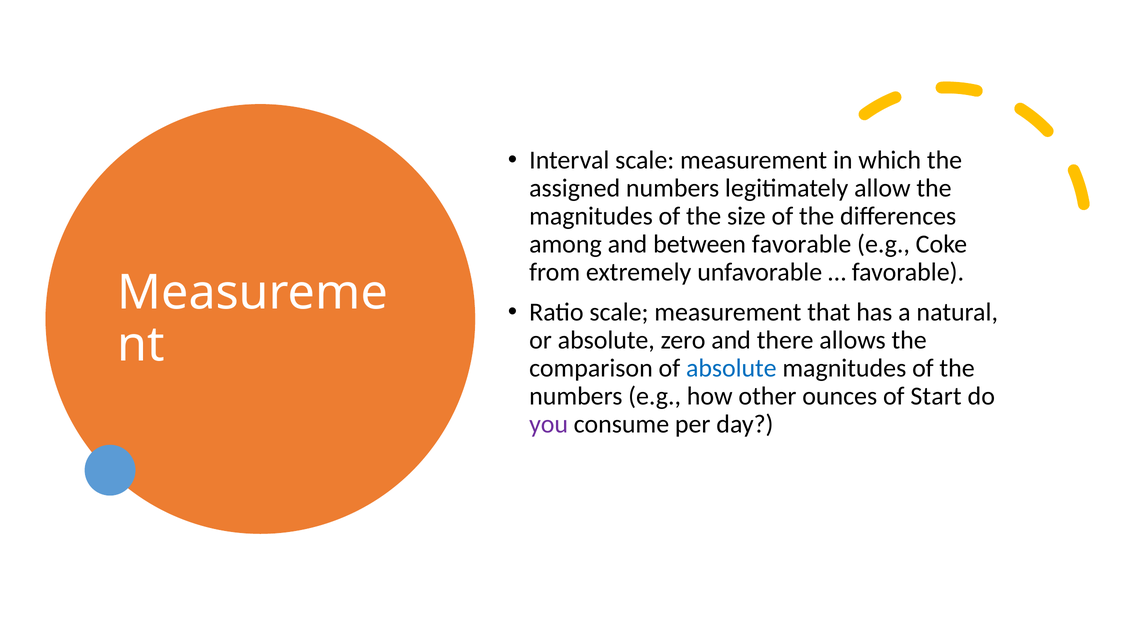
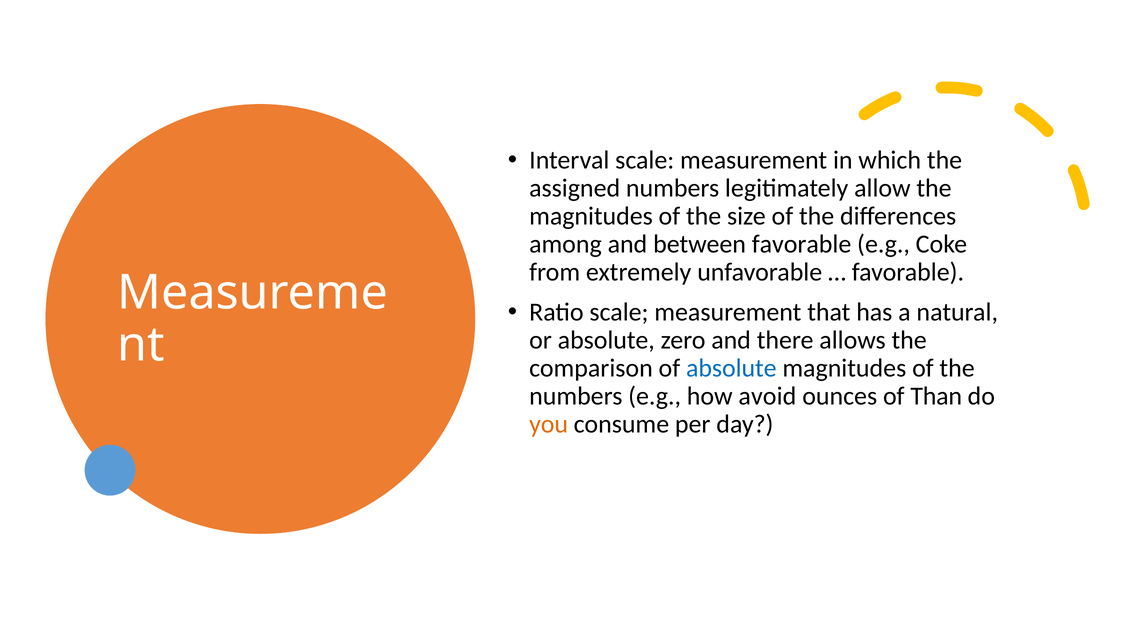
other: other -> avoid
Start: Start -> Than
you colour: purple -> orange
